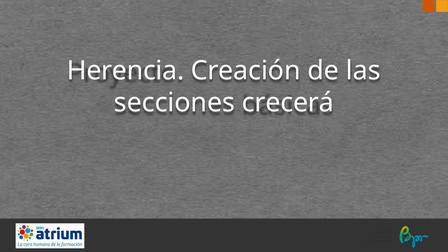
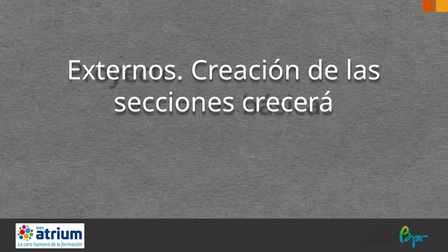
Herencia: Herencia -> Externos
